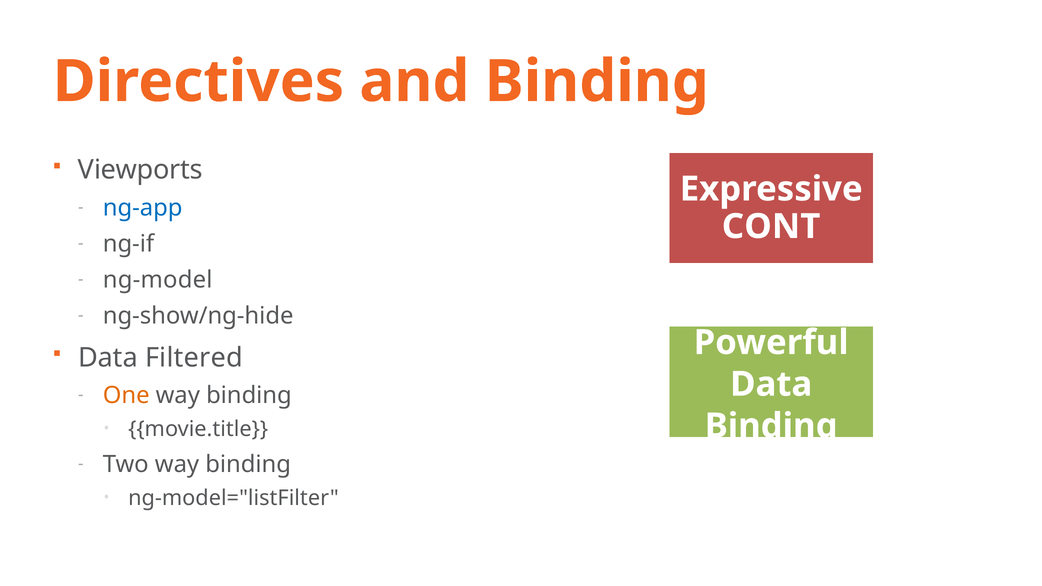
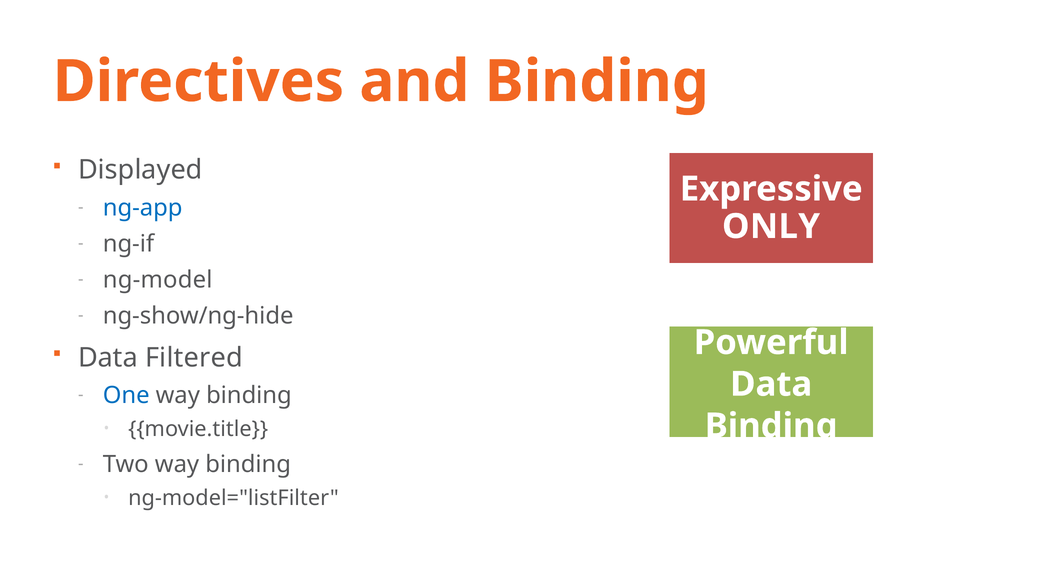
Viewports: Viewports -> Displayed
CONT: CONT -> ONLY
One colour: orange -> blue
